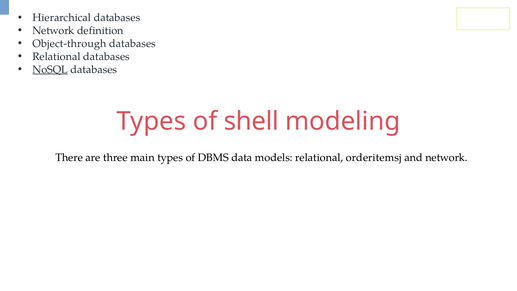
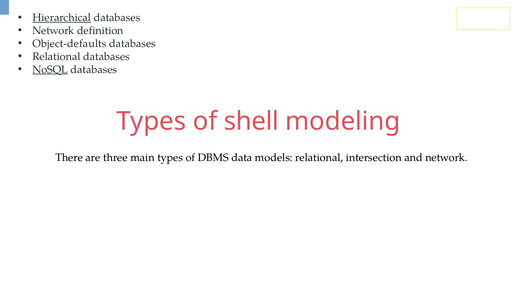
Hierarchical underline: none -> present
Object-through: Object-through -> Object-defaults
orderitemsj: orderitemsj -> intersection
